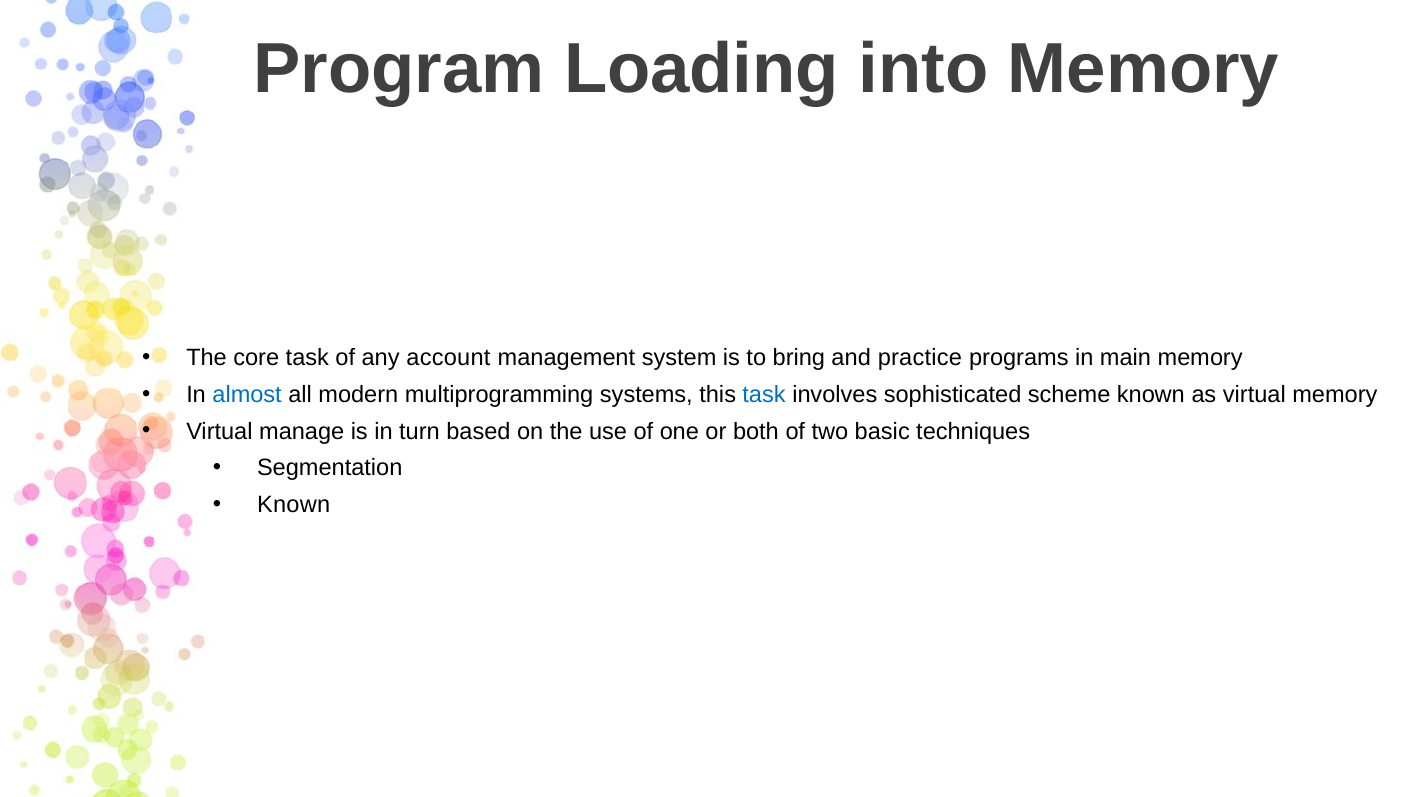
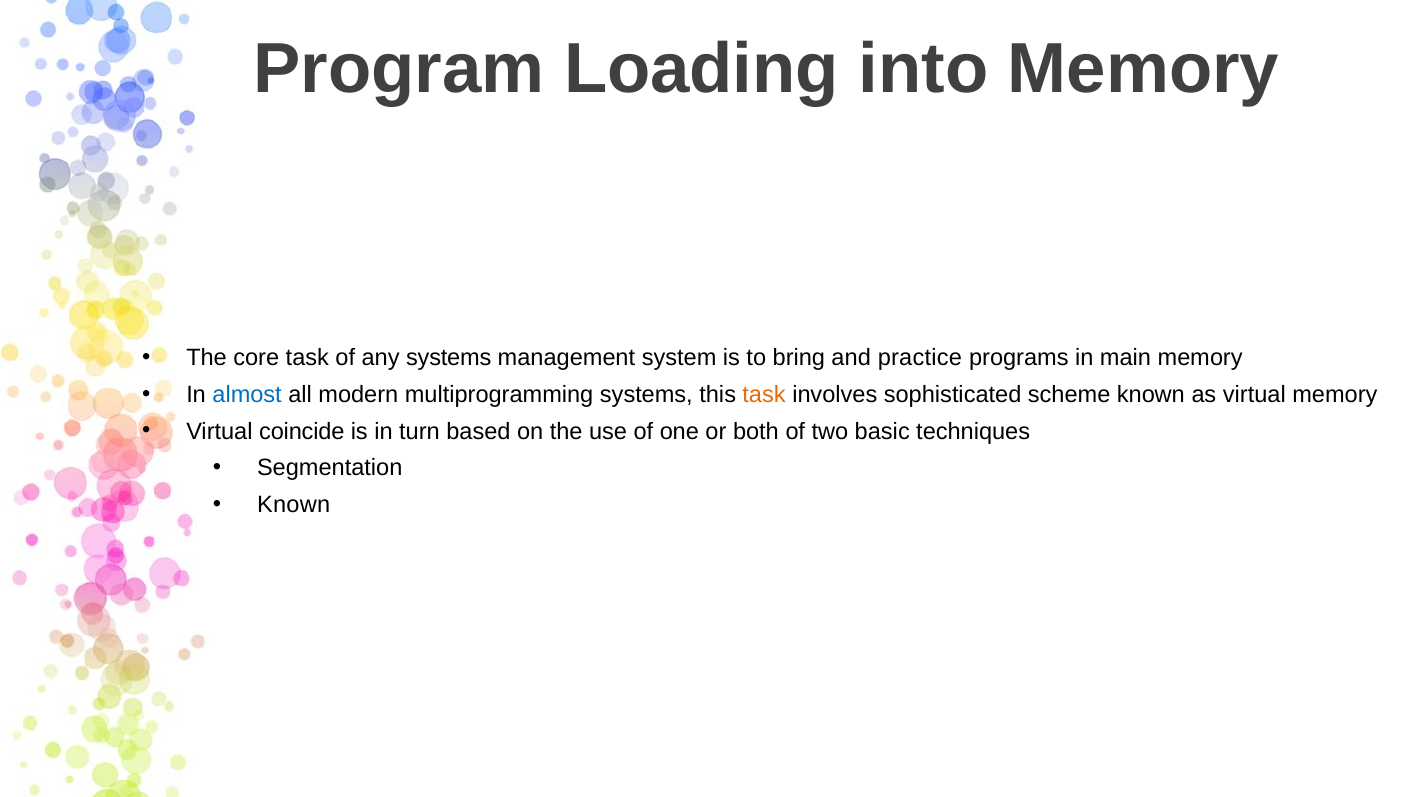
any account: account -> systems
task at (764, 394) colour: blue -> orange
manage: manage -> coincide
